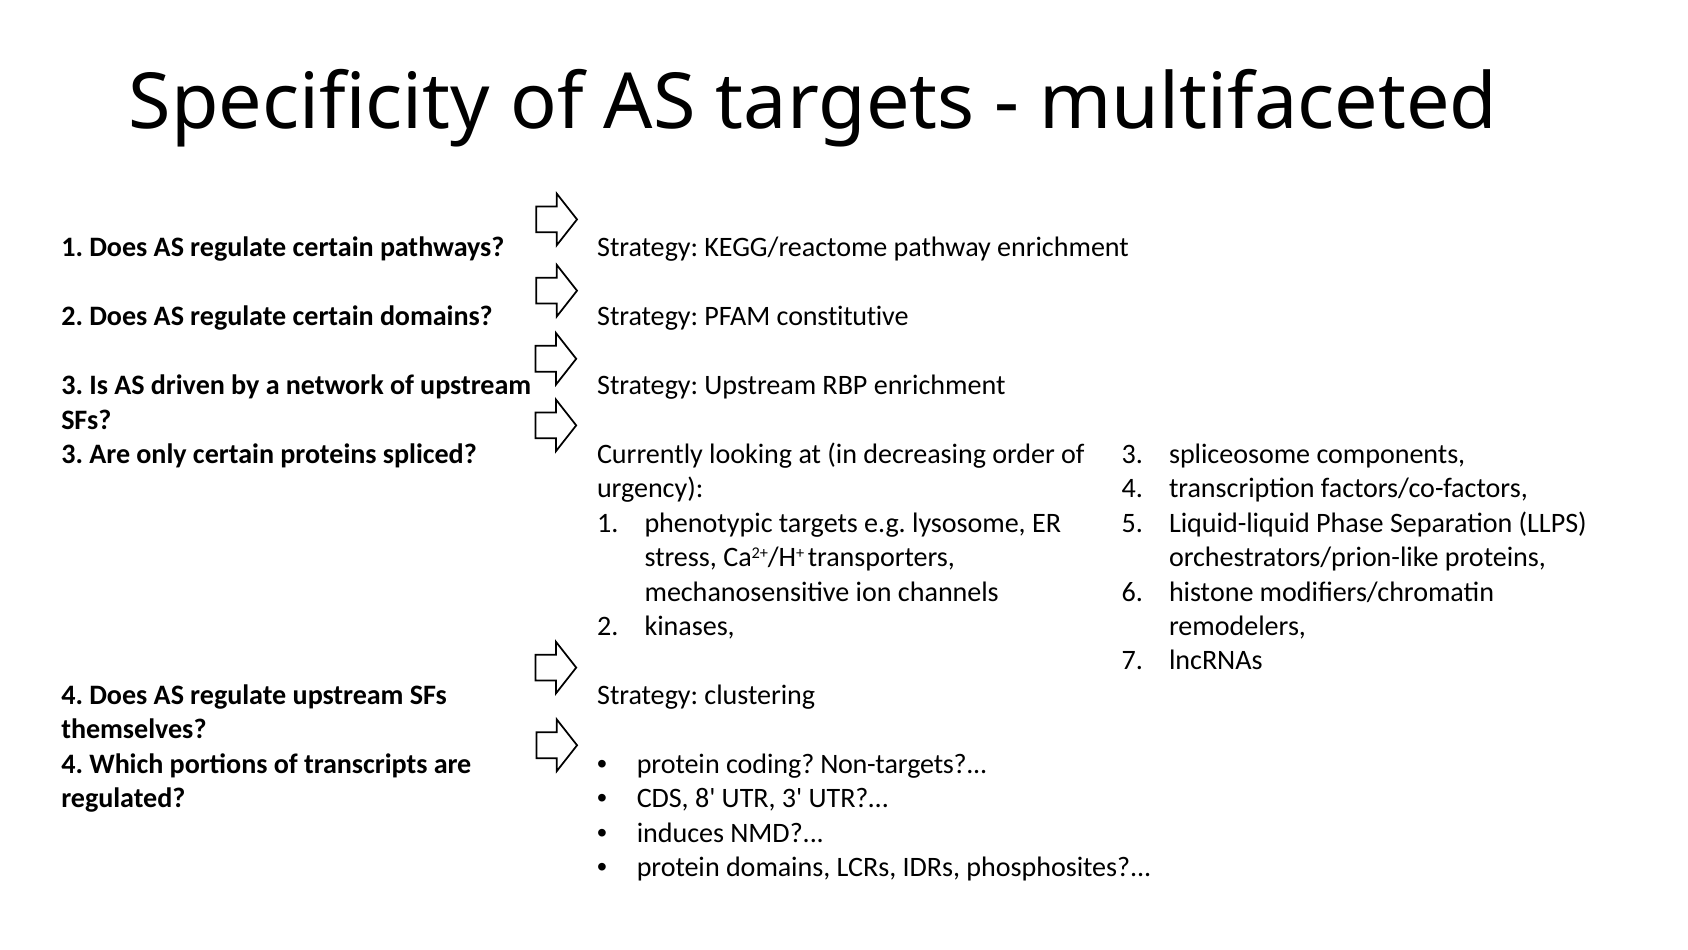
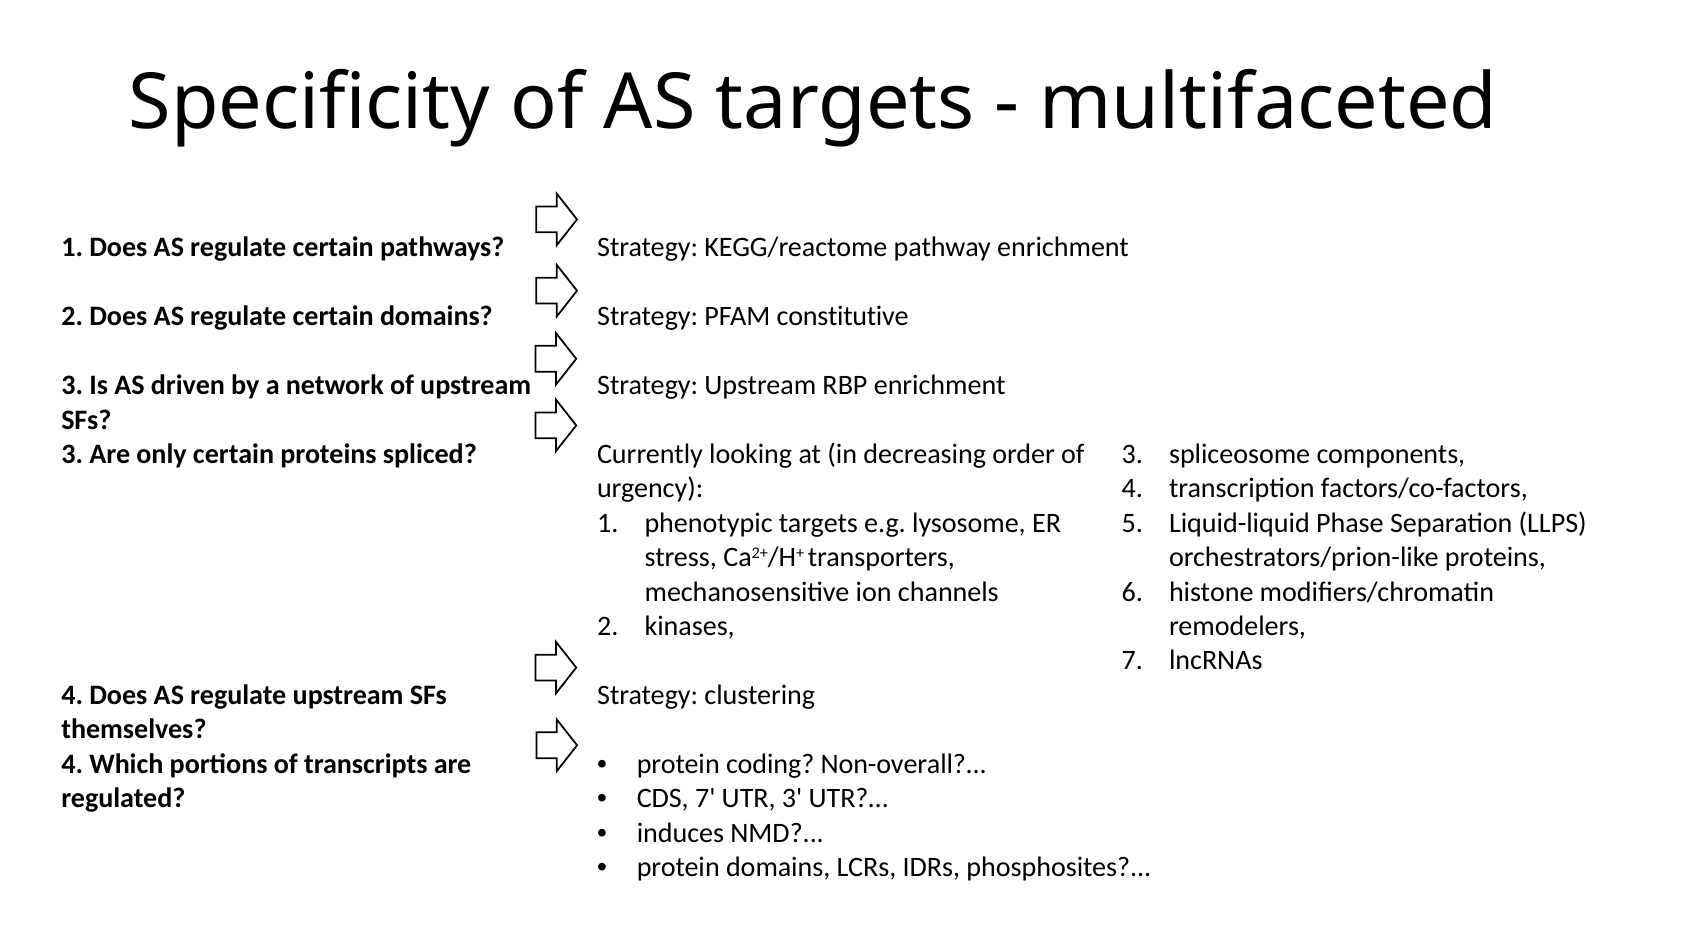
Non-targets: Non-targets -> Non-overall
CDS 8: 8 -> 7
